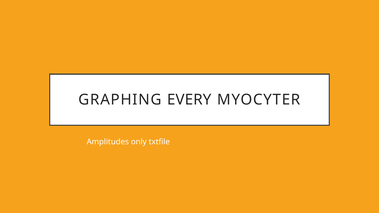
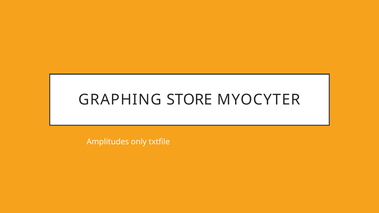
EVERY: EVERY -> STORE
